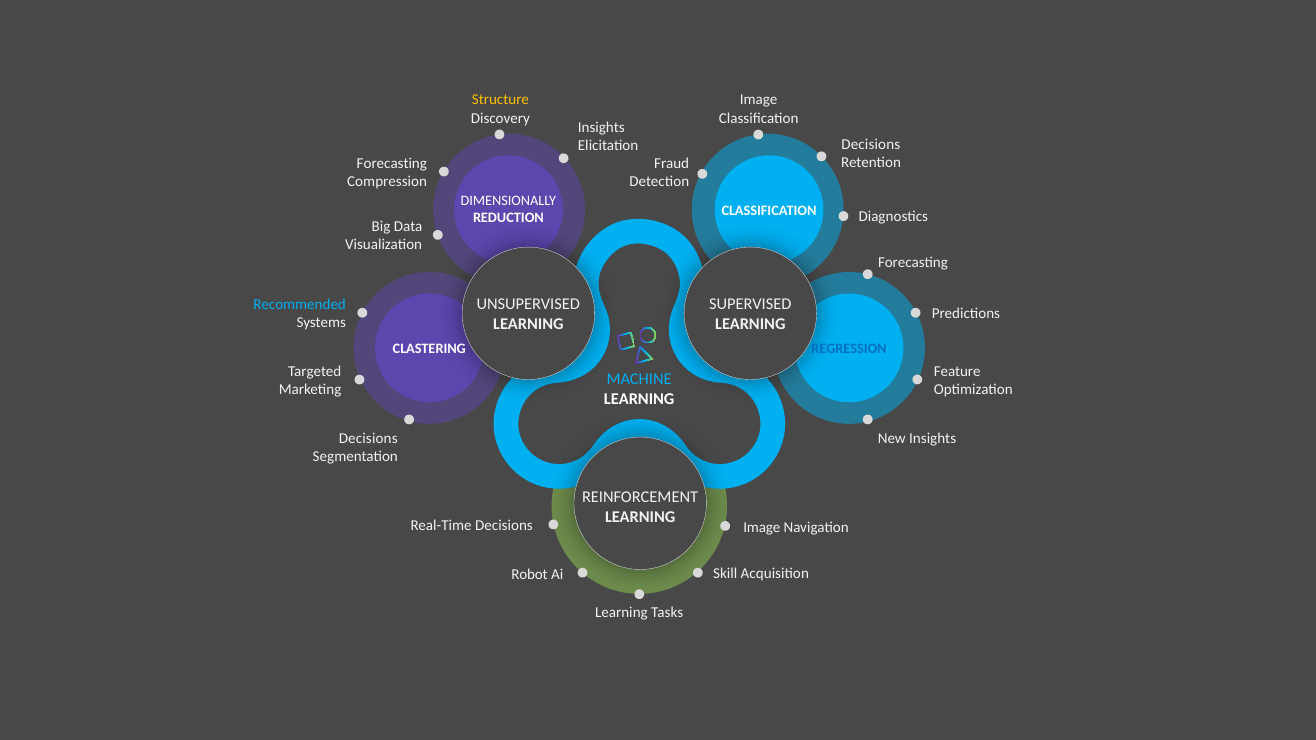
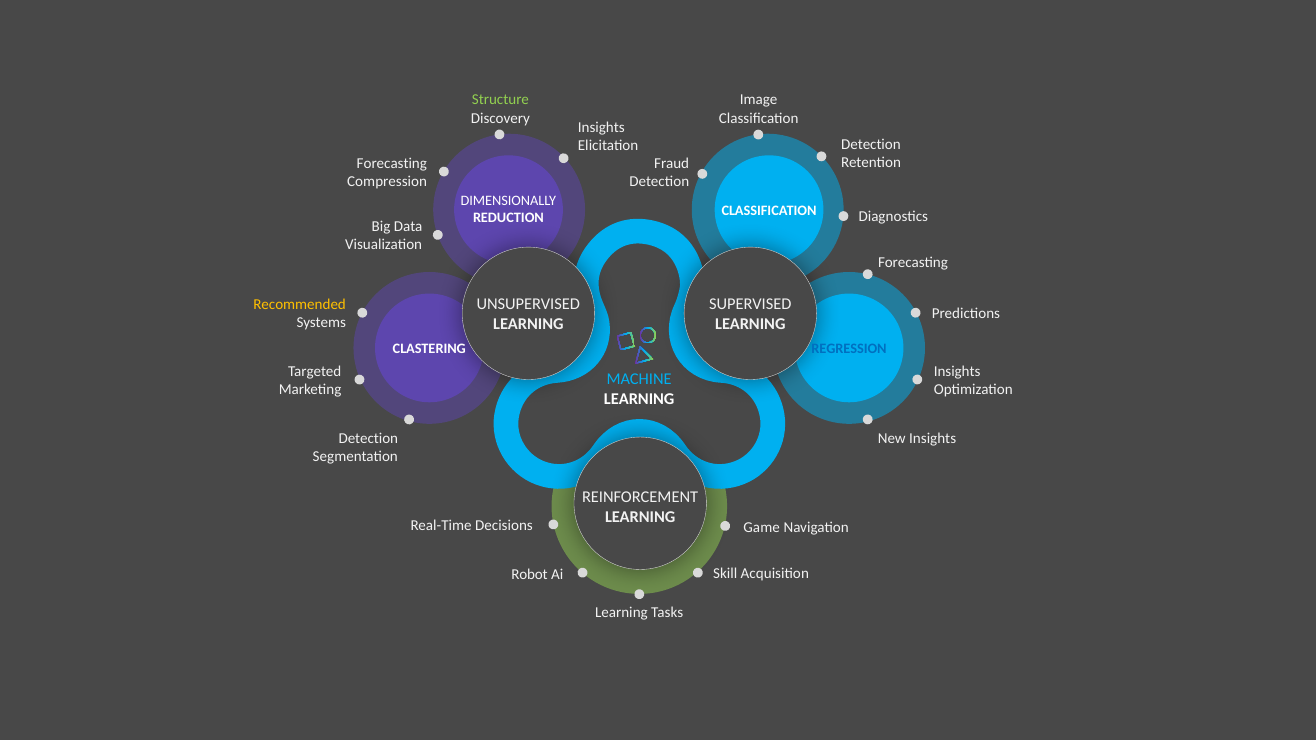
Structure colour: yellow -> light green
Decisions at (871, 144): Decisions -> Detection
Recommended colour: light blue -> yellow
Feature at (957, 372): Feature -> Insights
Decisions at (368, 438): Decisions -> Detection
Image at (762, 528): Image -> Game
